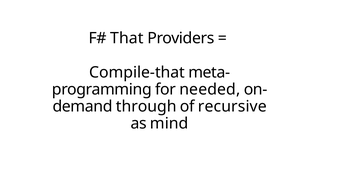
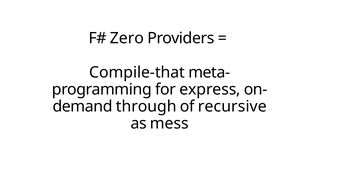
That: That -> Zero
needed: needed -> express
mind: mind -> mess
